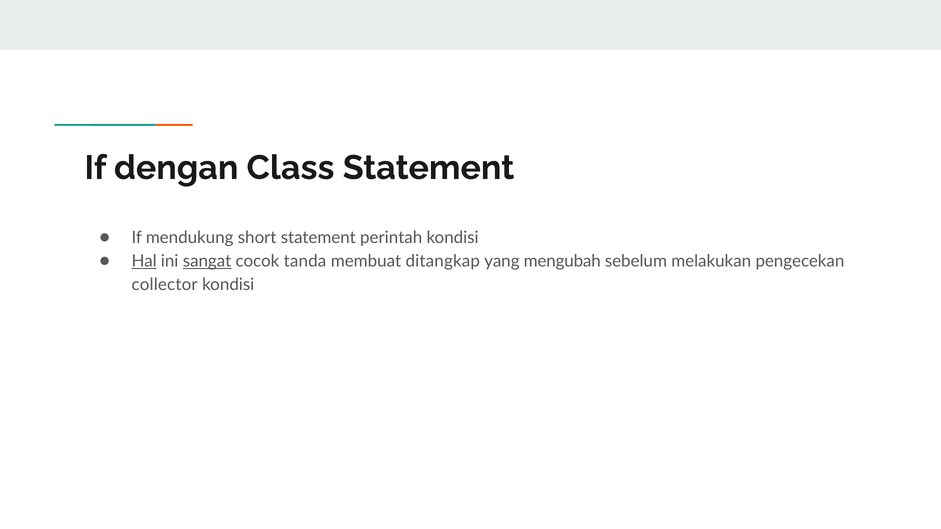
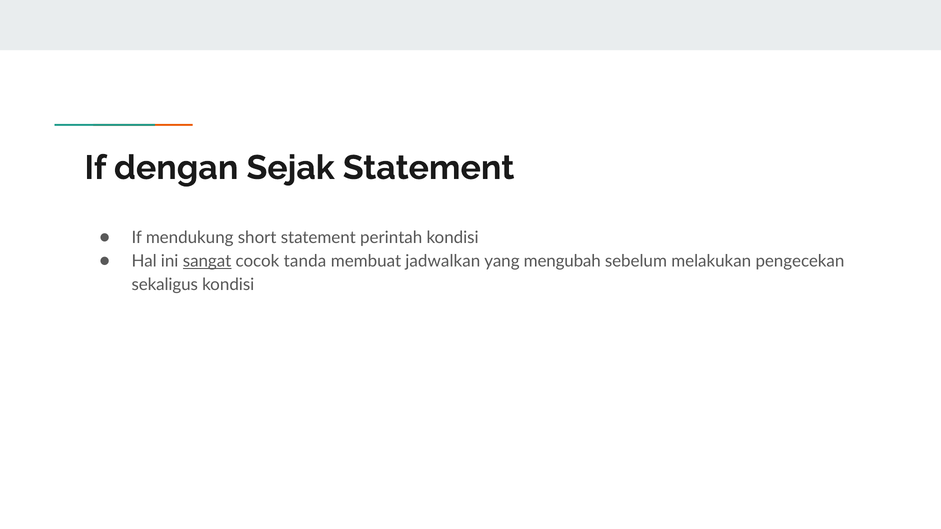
Class: Class -> Sejak
Hal underline: present -> none
ditangkap: ditangkap -> jadwalkan
collector: collector -> sekaligus
